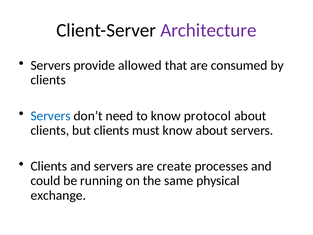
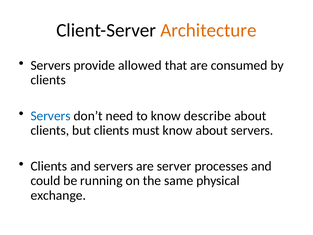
Architecture colour: purple -> orange
protocol: protocol -> describe
create: create -> server
